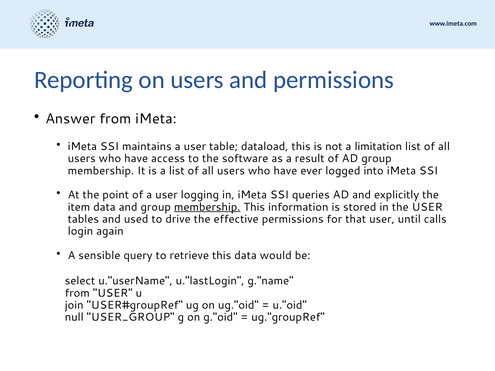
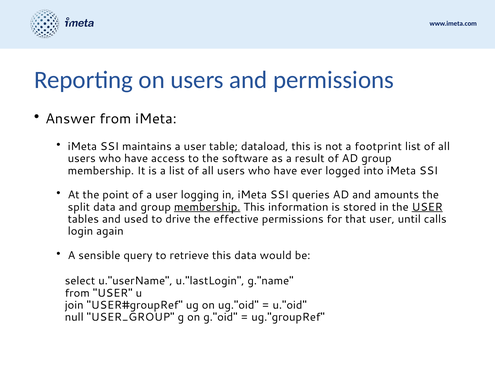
limitation: limitation -> footprint
explicitly: explicitly -> amounts
item: item -> split
USER at (427, 207) underline: none -> present
